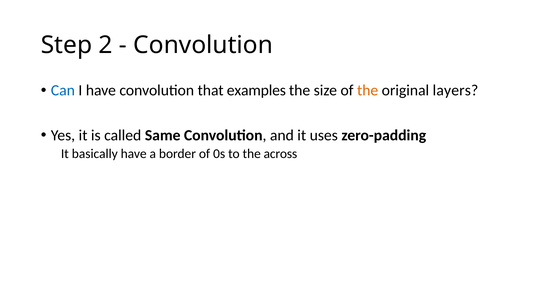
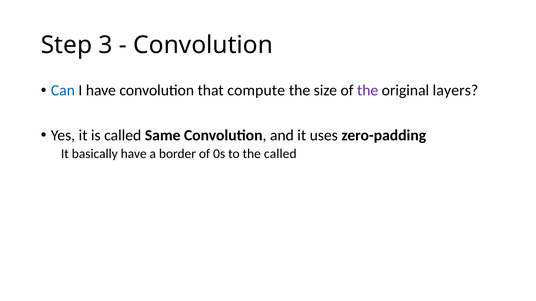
2: 2 -> 3
examples: examples -> compute
the at (368, 91) colour: orange -> purple
the across: across -> called
